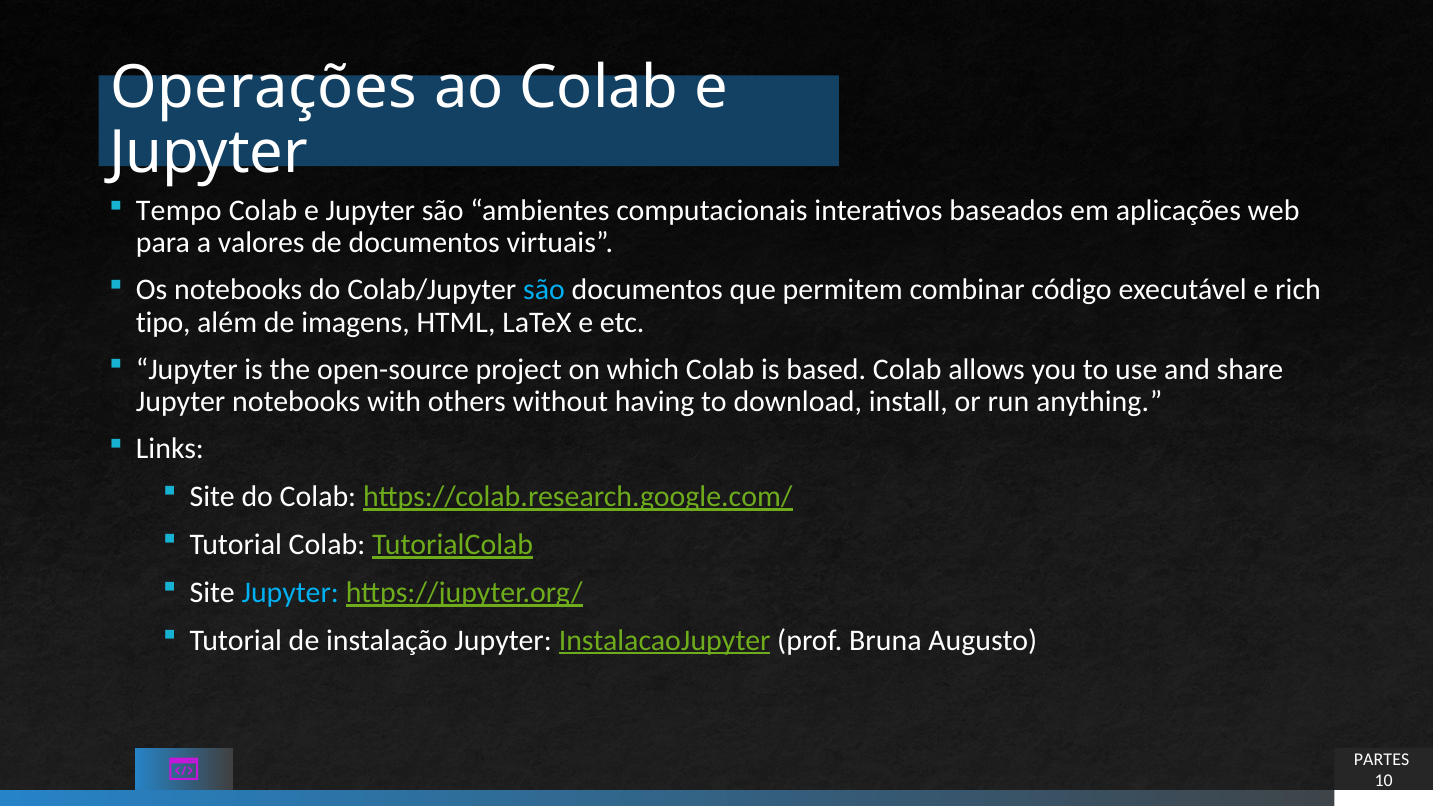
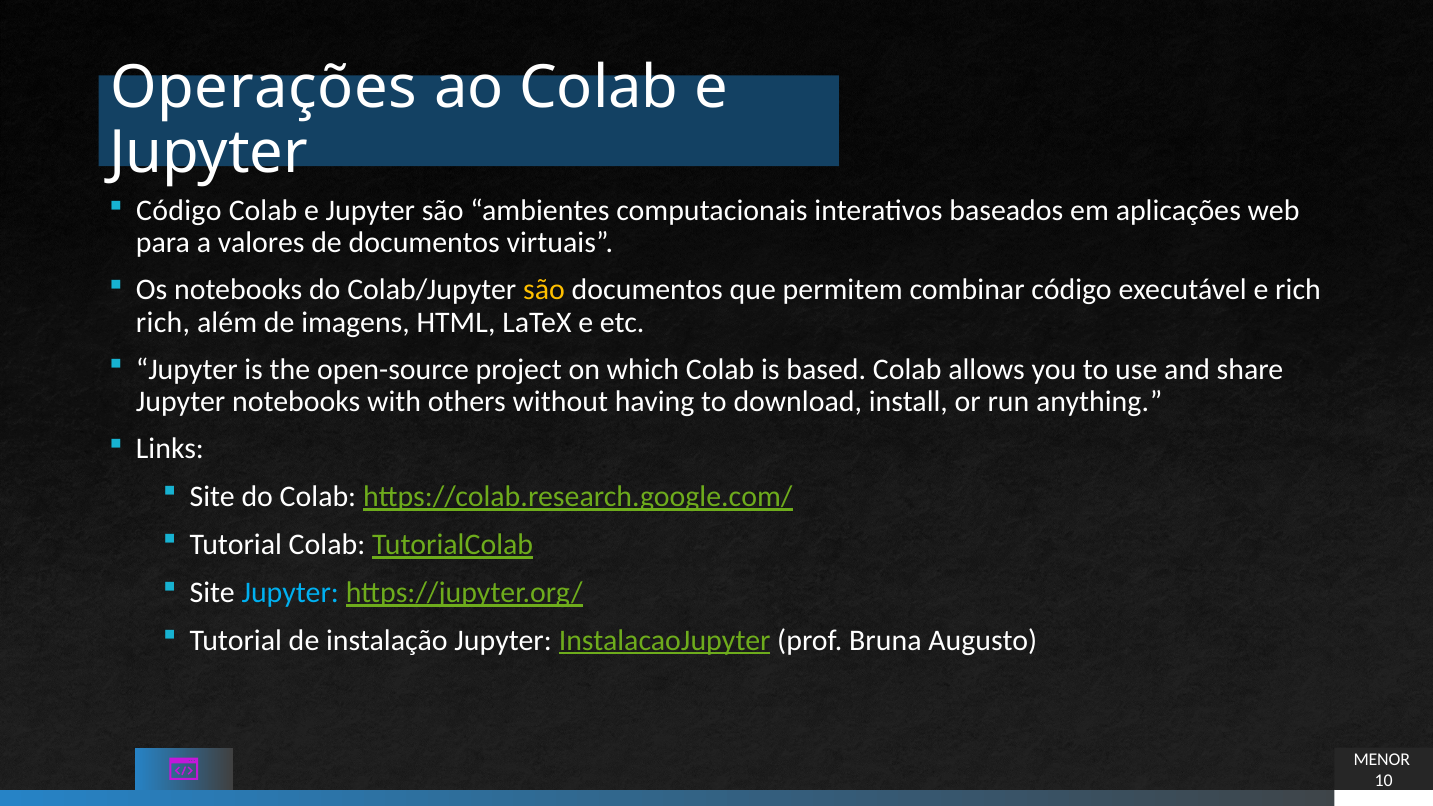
Tempo at (179, 211): Tempo -> Código
são at (544, 290) colour: light blue -> yellow
tipo at (163, 322): tipo -> rich
PARTES: PARTES -> MENOR
